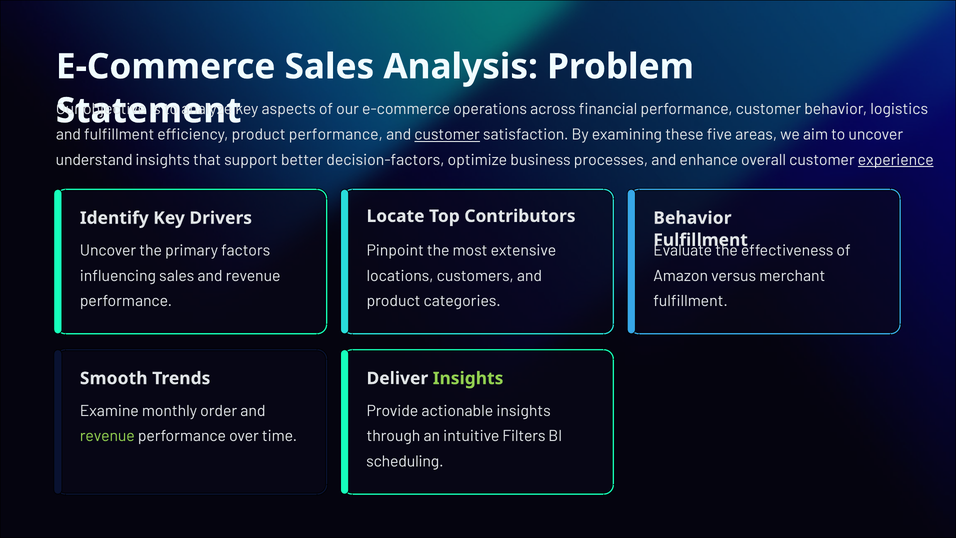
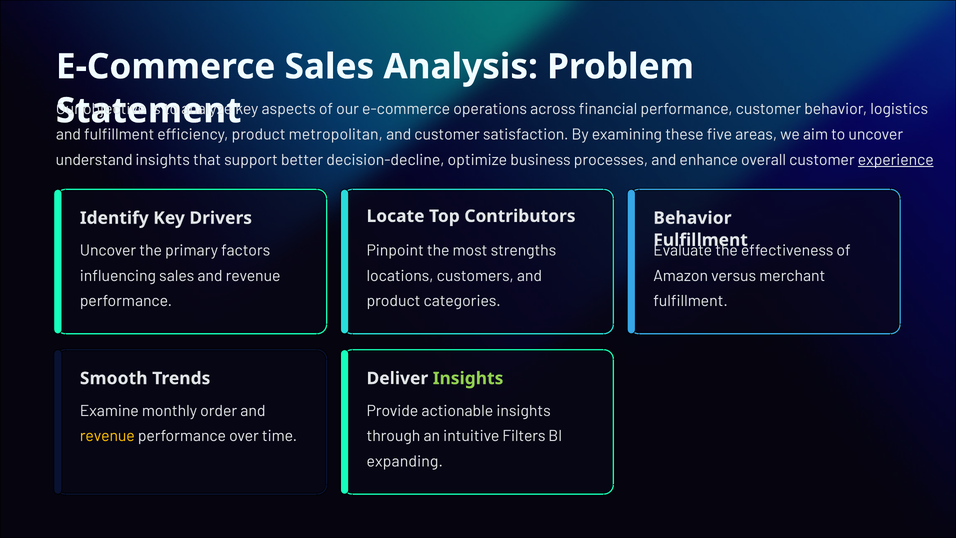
product performance: performance -> metropolitan
customer at (447, 135) underline: present -> none
decision-factors: decision-factors -> decision-decline
extensive: extensive -> strengths
revenue at (107, 436) colour: light green -> yellow
scheduling: scheduling -> expanding
